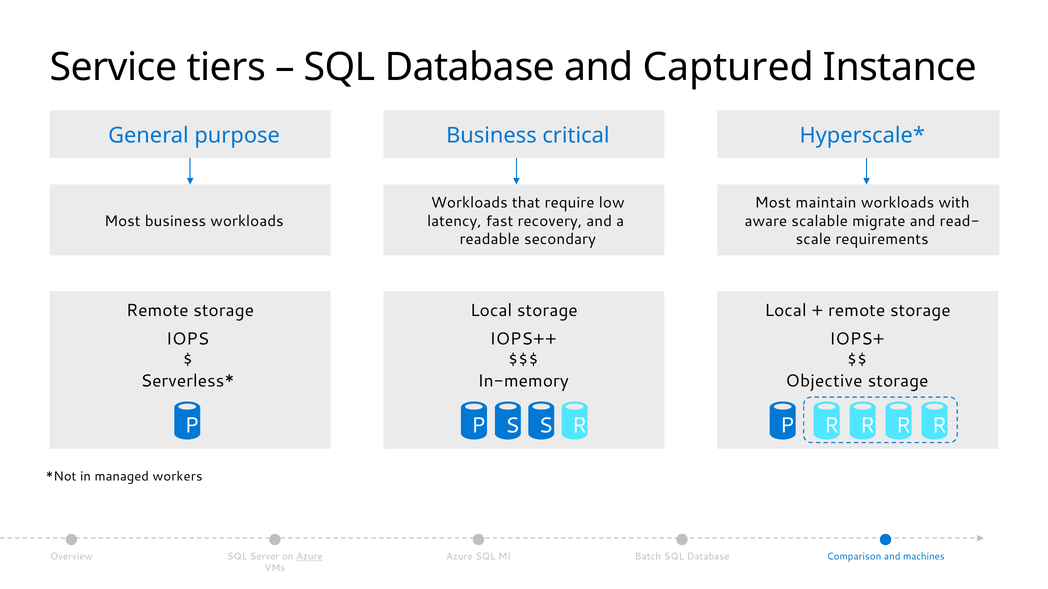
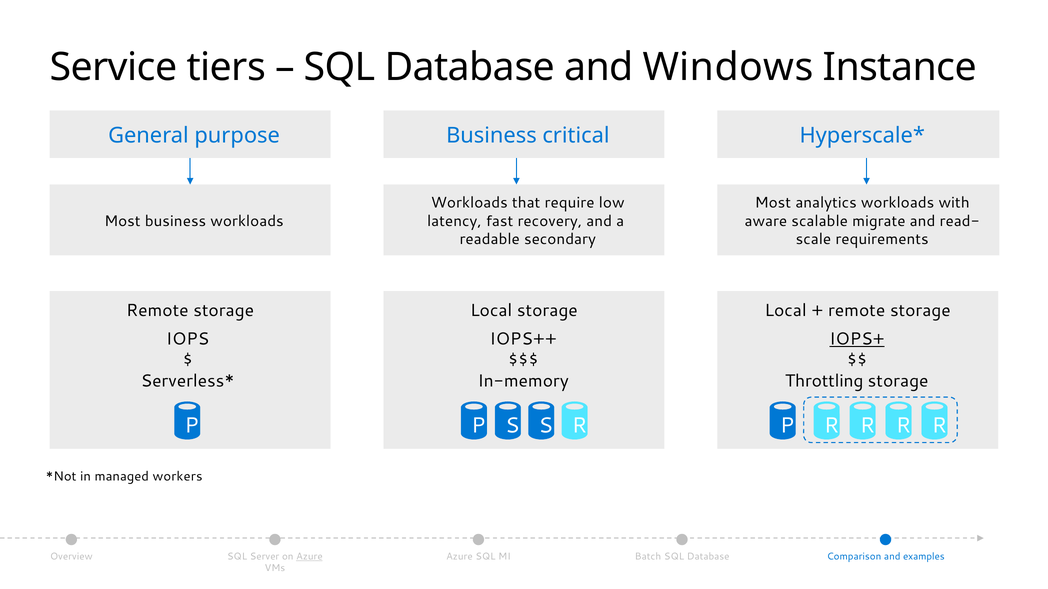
Captured: Captured -> Windows
maintain: maintain -> analytics
IOPS+ underline: none -> present
Objective: Objective -> Throttling
machines: machines -> examples
